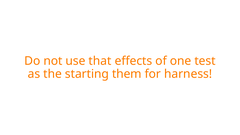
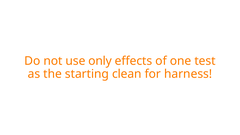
that: that -> only
them: them -> clean
